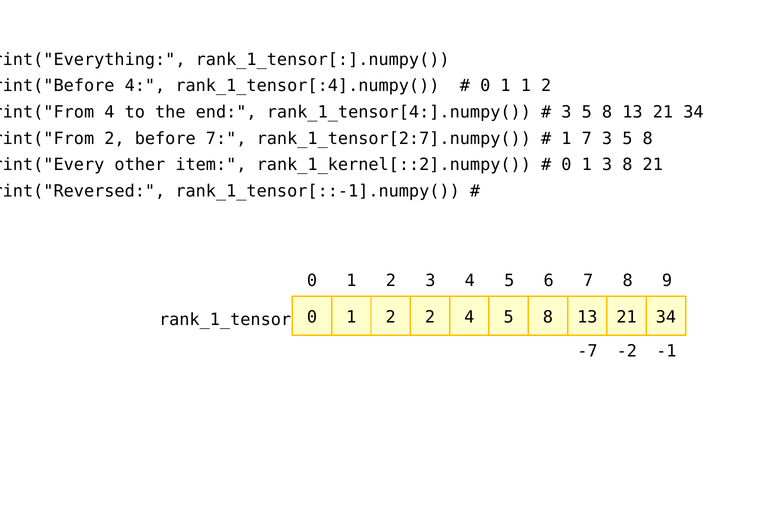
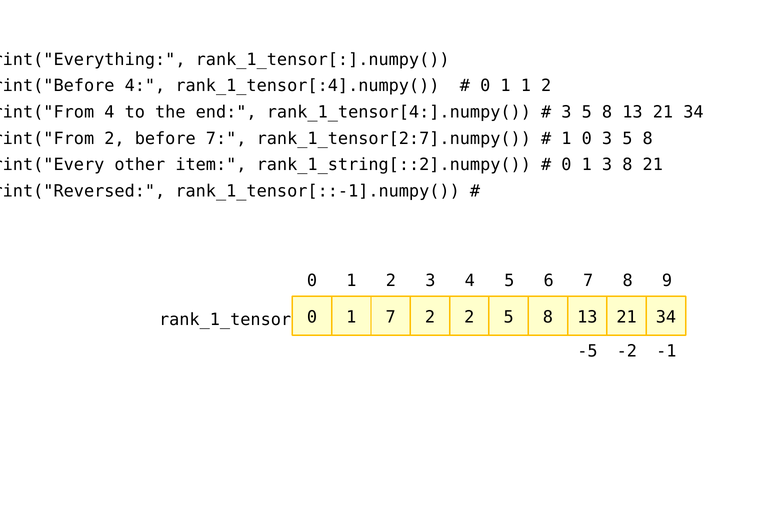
1 7: 7 -> 0
rank_1_kernel[::2].numpy(: rank_1_kernel[::2].numpy( -> rank_1_string[::2].numpy(
2 at (391, 317): 2 -> 7
2 4: 4 -> 2
-7: -7 -> -5
